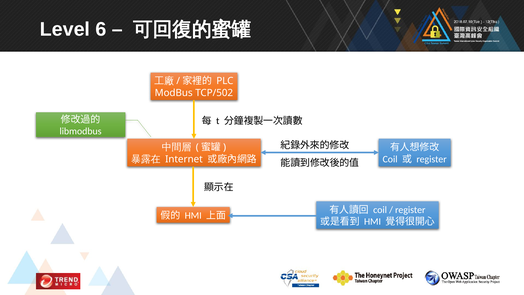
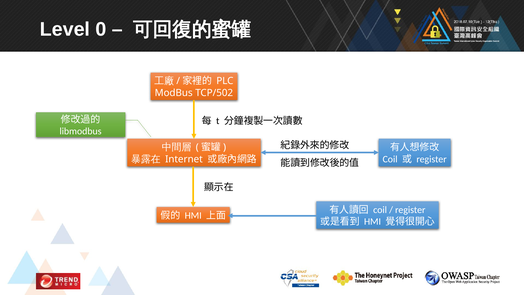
6: 6 -> 0
